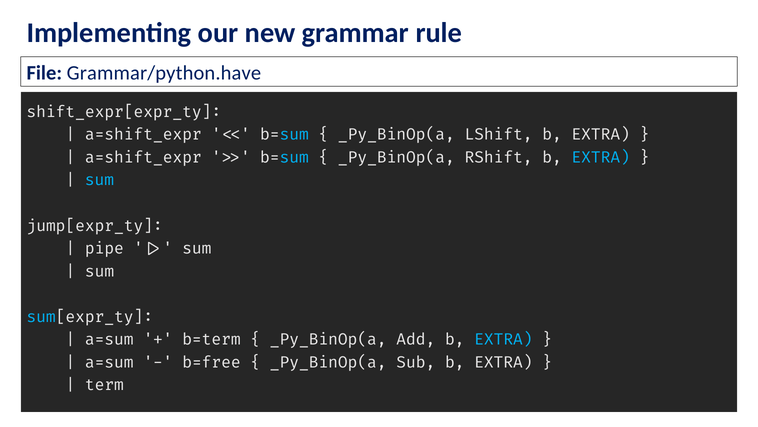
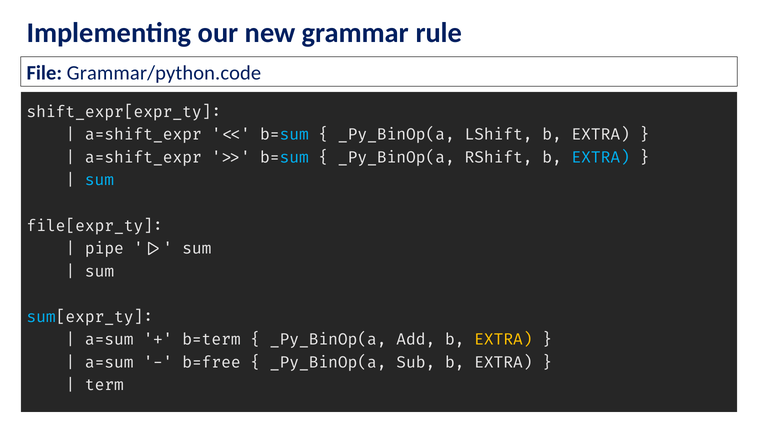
Grammar/python.have: Grammar/python.have -> Grammar/python.code
jump[expr_ty: jump[expr_ty -> file[expr_ty
EXTRA at (503, 339) colour: light blue -> yellow
